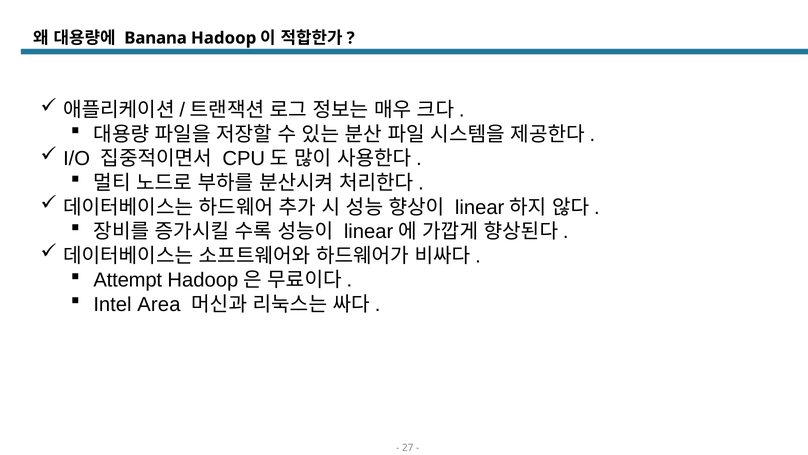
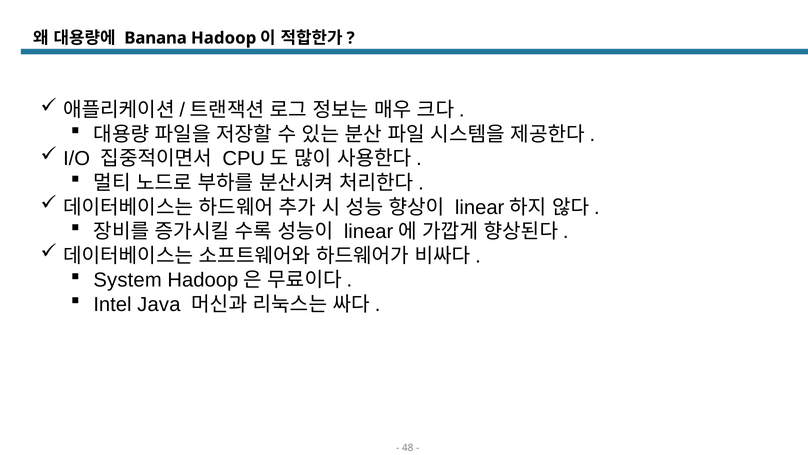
Attempt: Attempt -> System
Area: Area -> Java
27: 27 -> 48
